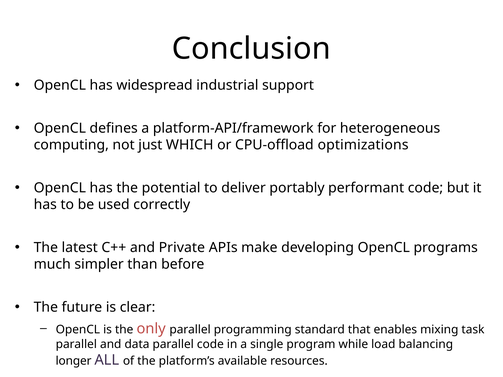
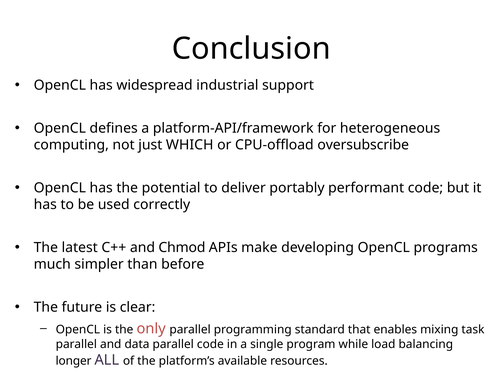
optimizations: optimizations -> oversubscribe
Private: Private -> Chmod
